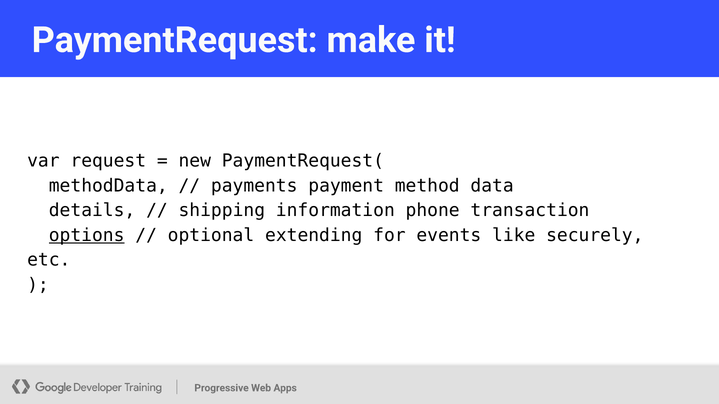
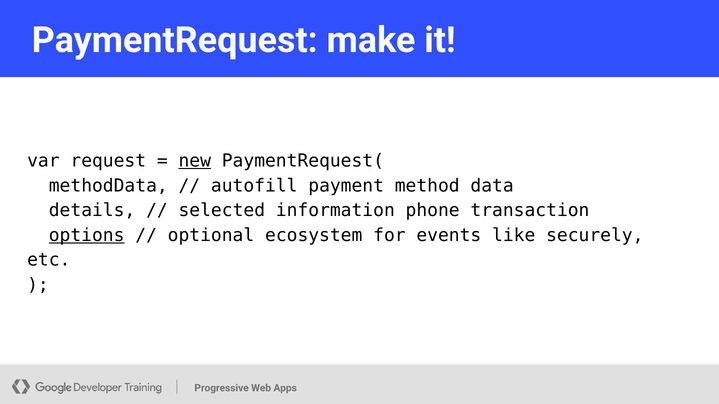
new underline: none -> present
payments: payments -> autofill
shipping: shipping -> selected
extending: extending -> ecosystem
